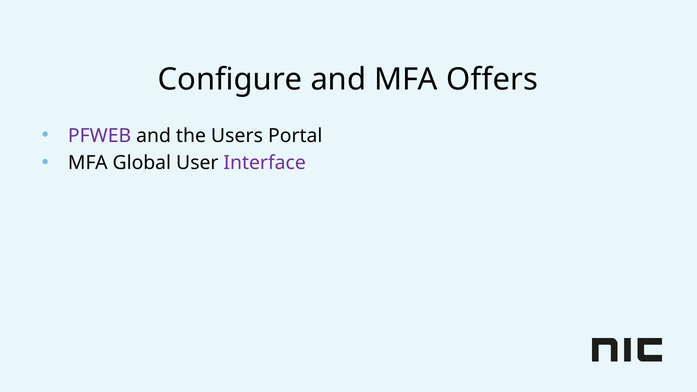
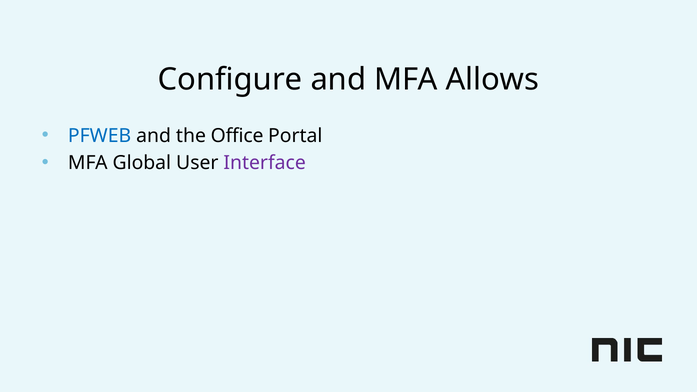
Offers: Offers -> Allows
PFWEB colour: purple -> blue
Users: Users -> Office
